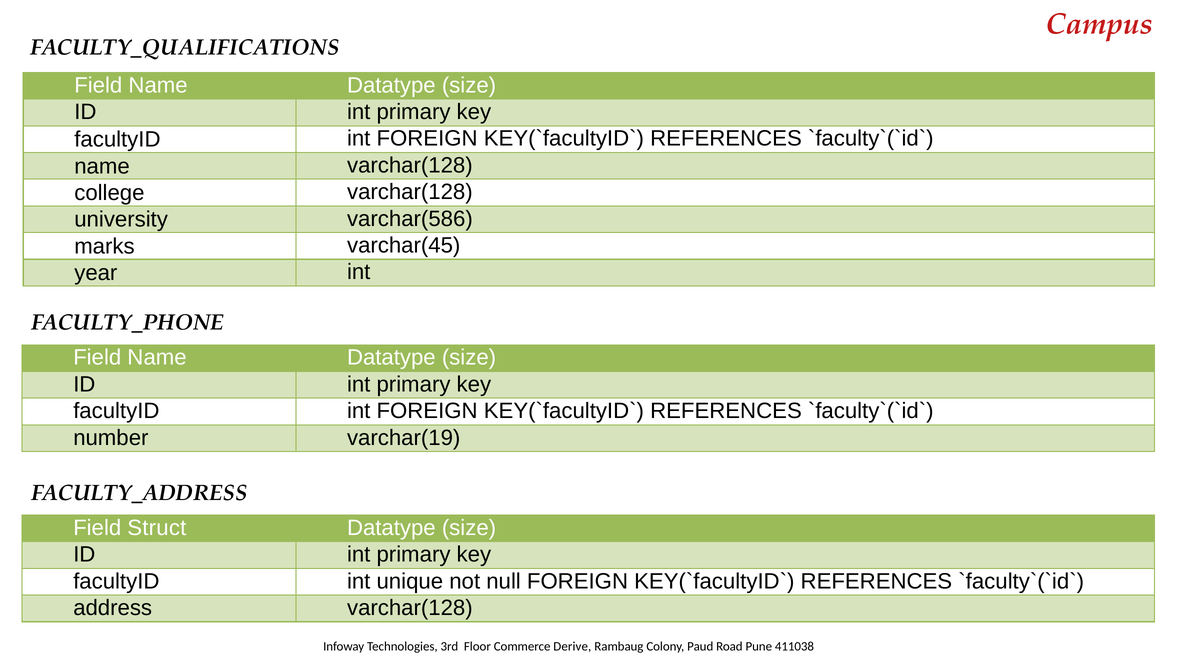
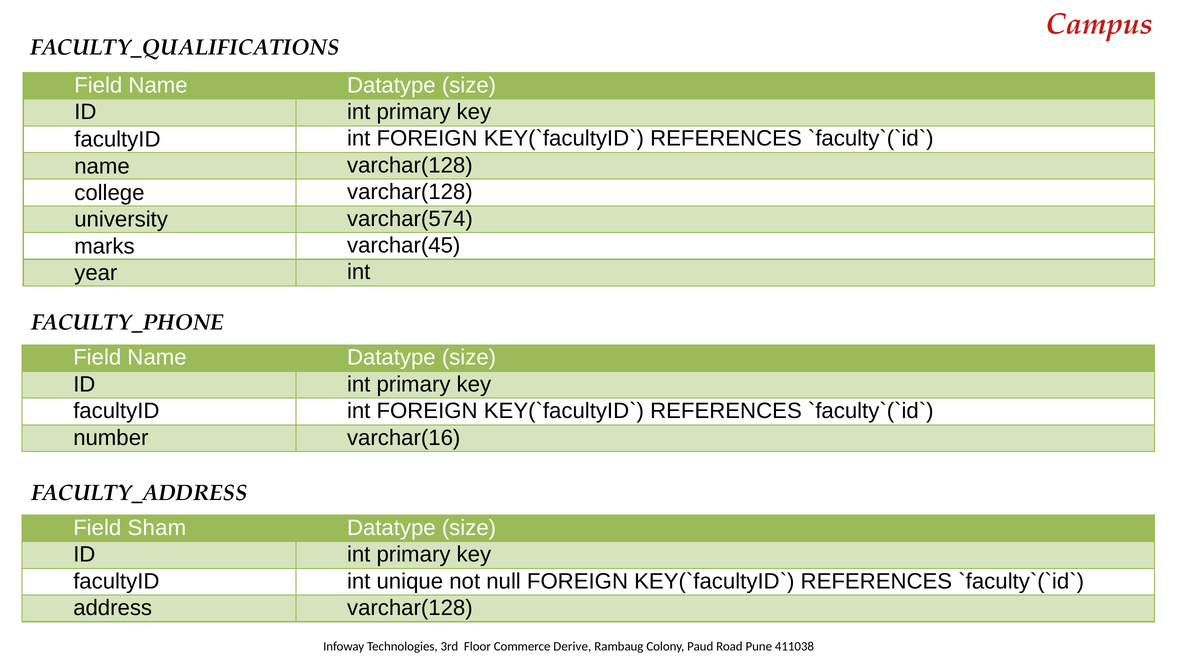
varchar(586: varchar(586 -> varchar(574
varchar(19: varchar(19 -> varchar(16
Struct: Struct -> Sham
